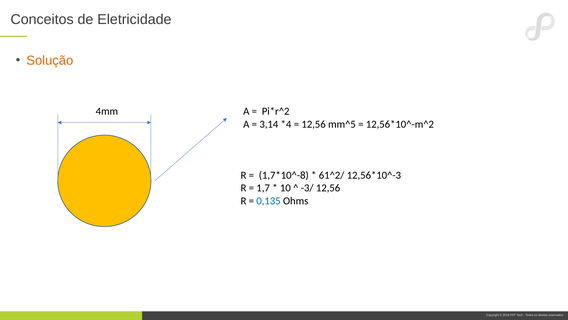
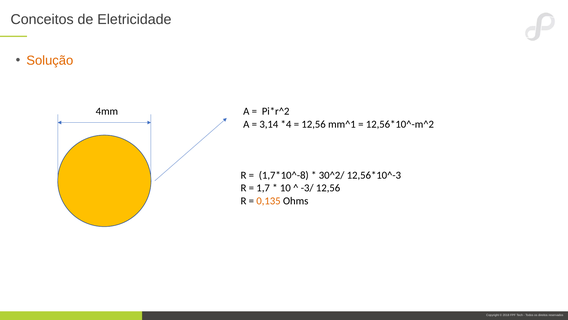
mm^5: mm^5 -> mm^1
61^2/: 61^2/ -> 30^2/
0,135 colour: blue -> orange
